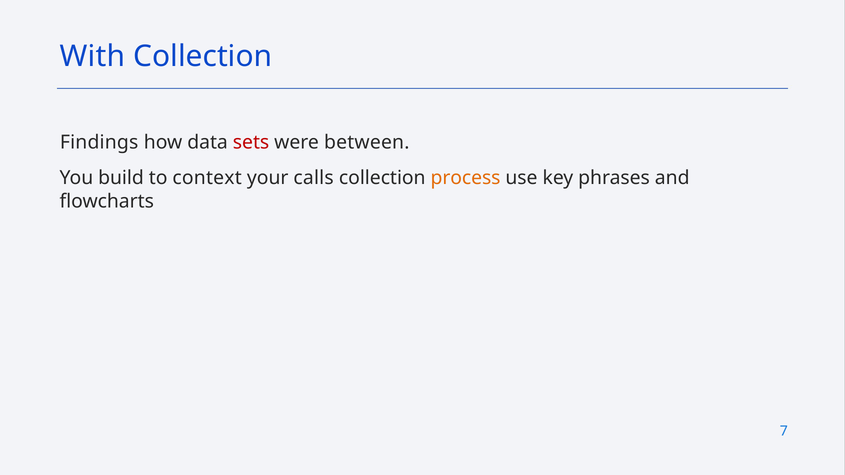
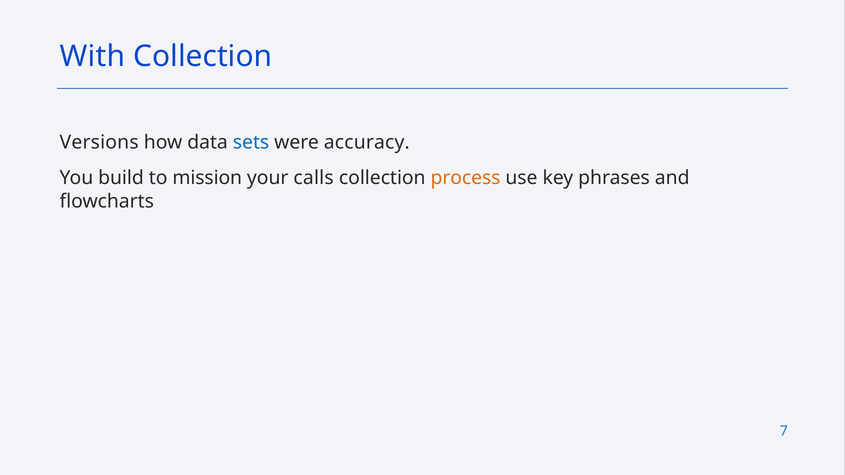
Findings: Findings -> Versions
sets colour: red -> blue
between: between -> accuracy
context: context -> mission
